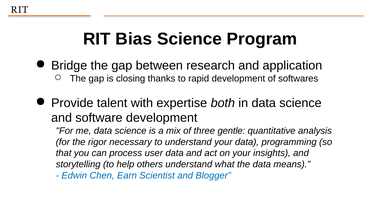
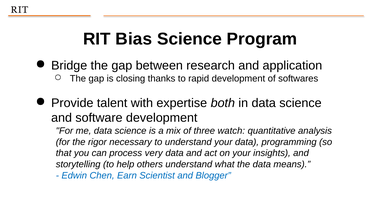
gentle: gentle -> watch
user: user -> very
